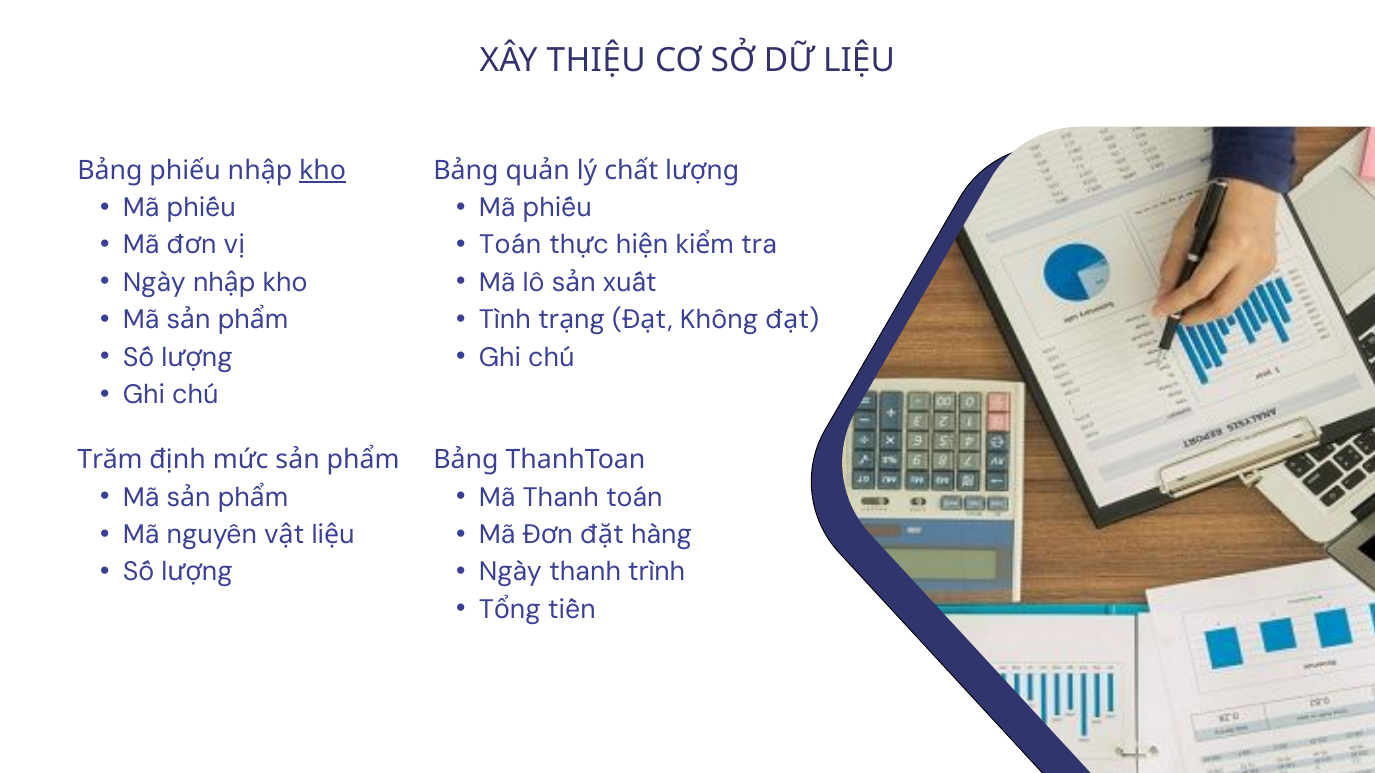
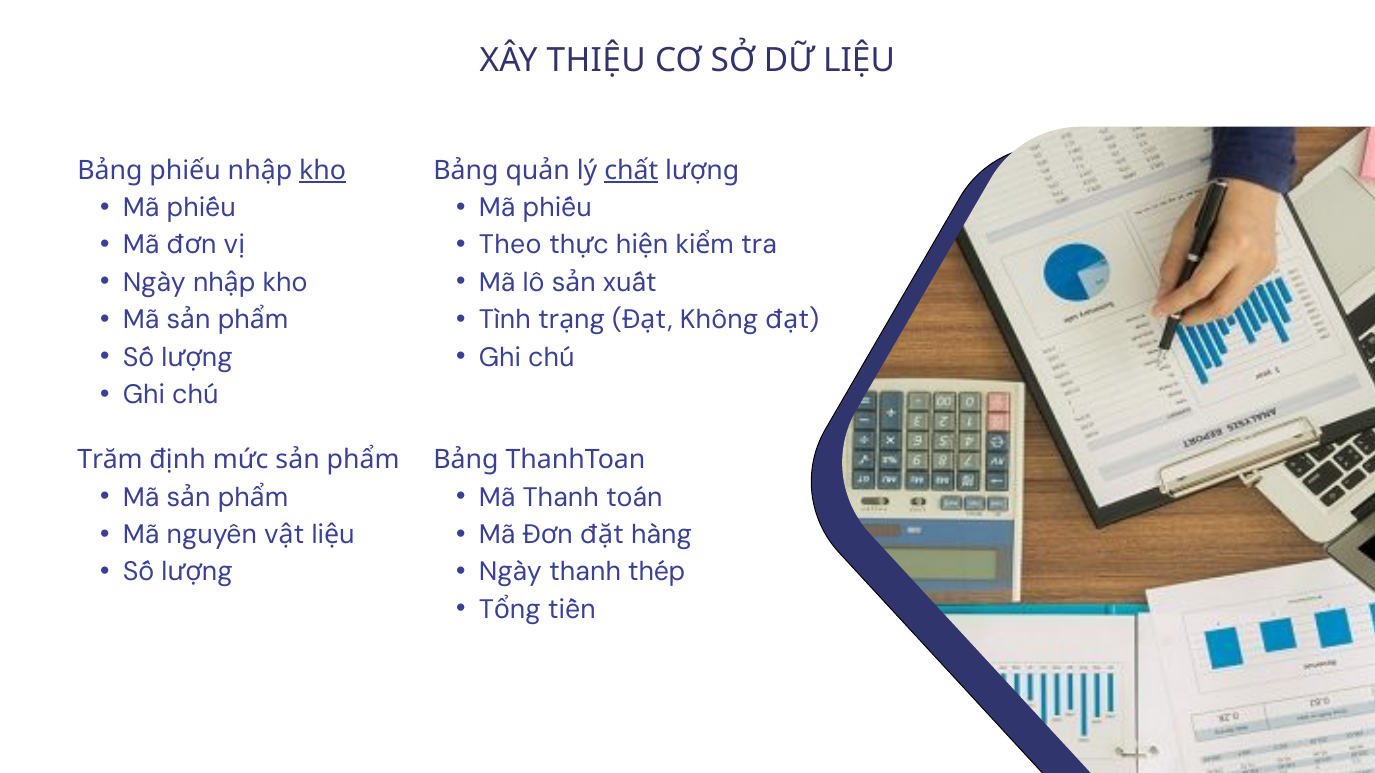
chất underline: none -> present
Toán at (510, 245): Toán -> Theo
trình: trình -> thép
